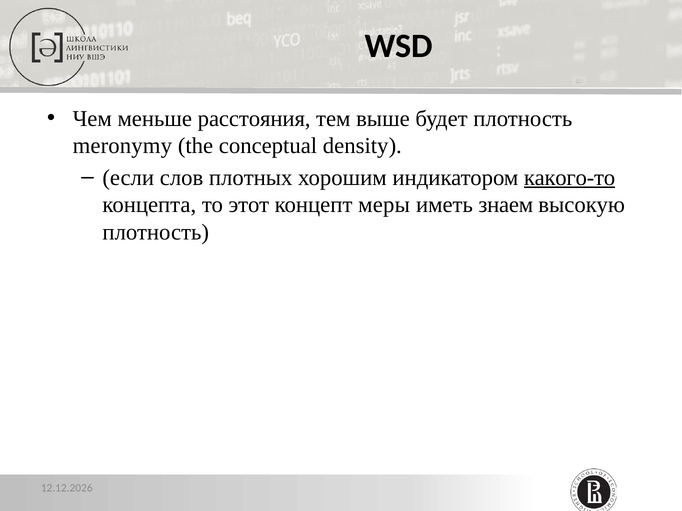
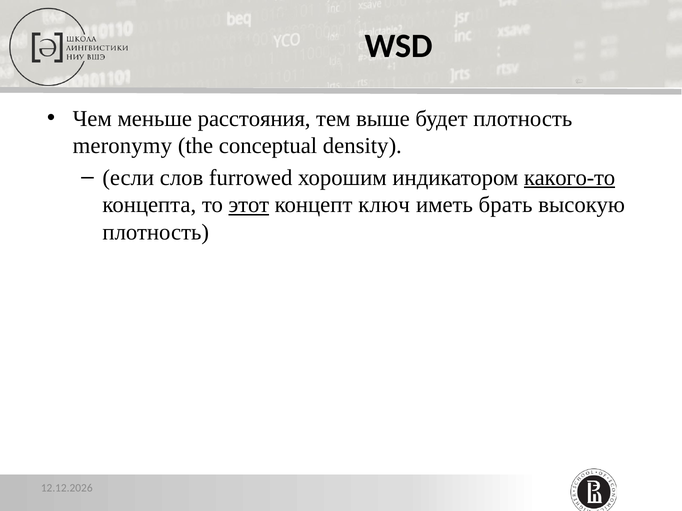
плотных: плотных -> furrowed
этот underline: none -> present
меры: меры -> ключ
знаем: знаем -> брать
